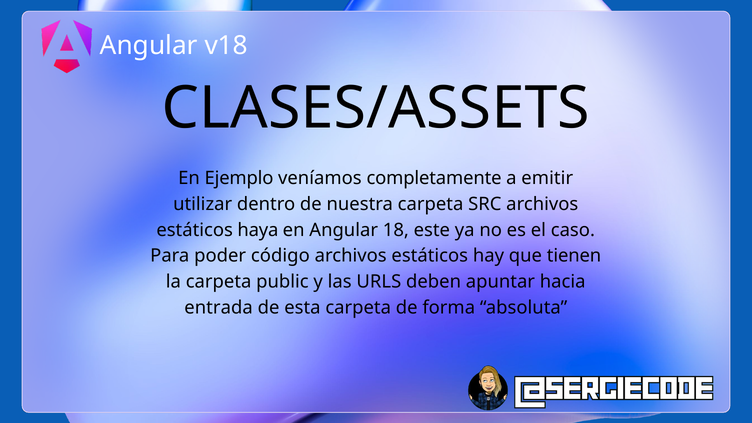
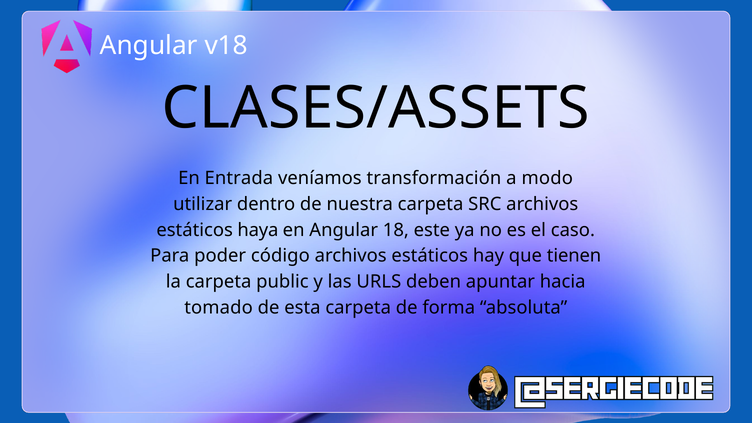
Ejemplo: Ejemplo -> Entrada
completamente: completamente -> transformación
emitir: emitir -> modo
entrada: entrada -> tomado
